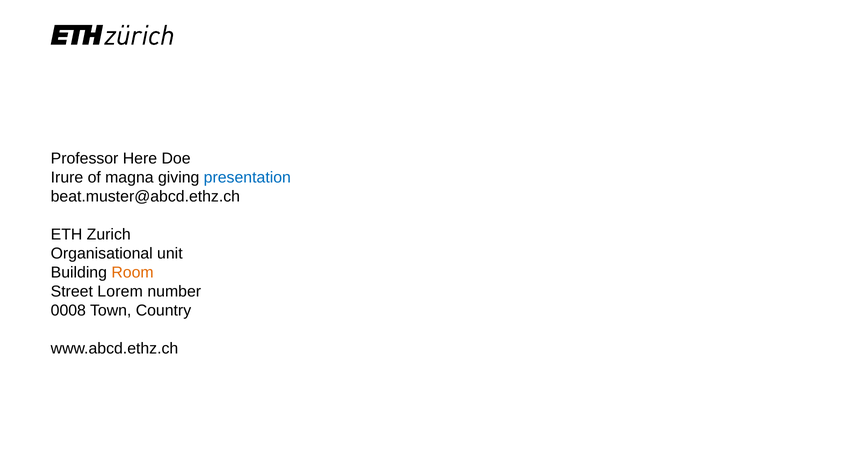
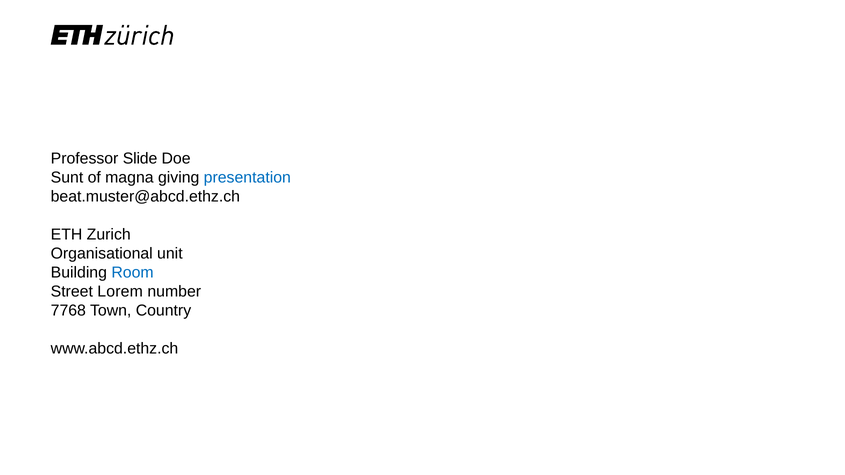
Here: Here -> Slide
Irure: Irure -> Sunt
Room colour: orange -> blue
0008: 0008 -> 7768
